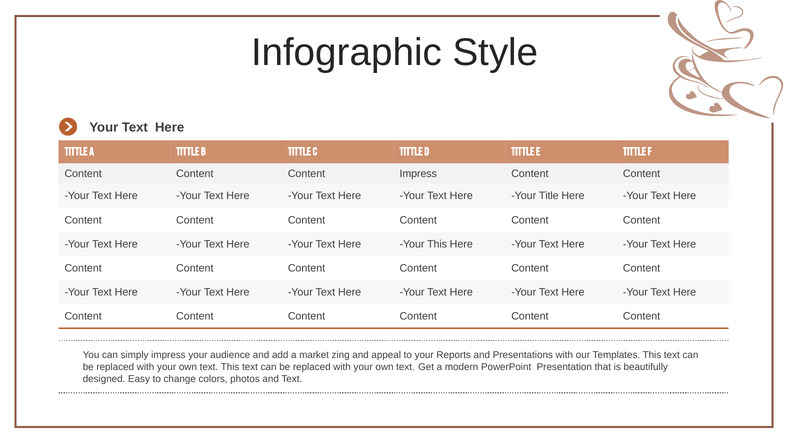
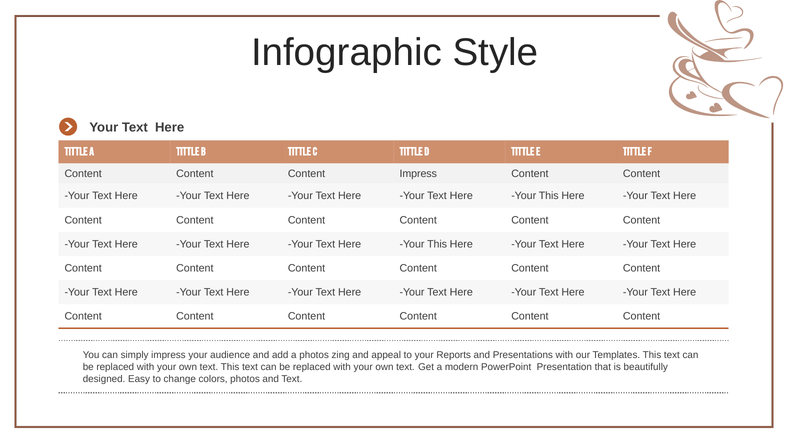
Title at (549, 196): Title -> This
a market: market -> photos
